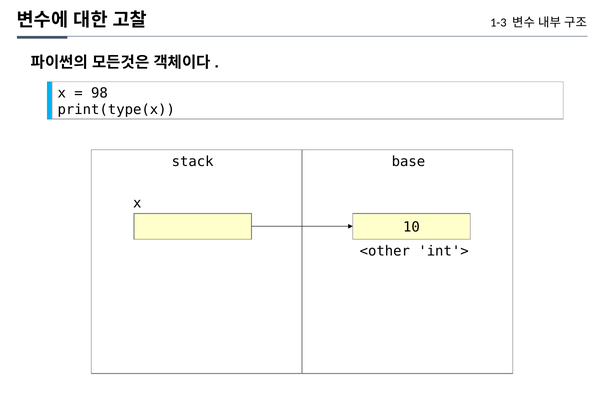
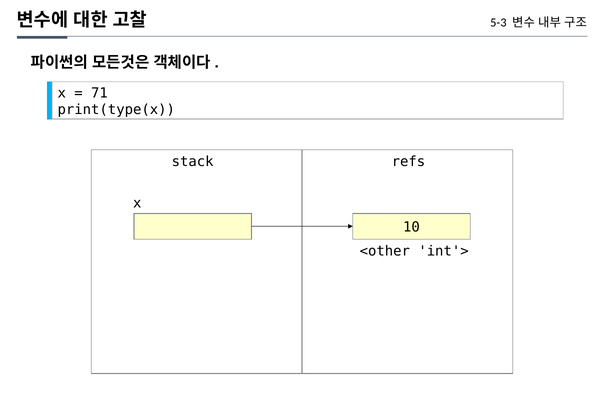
1-3: 1-3 -> 5-3
98: 98 -> 71
base: base -> refs
